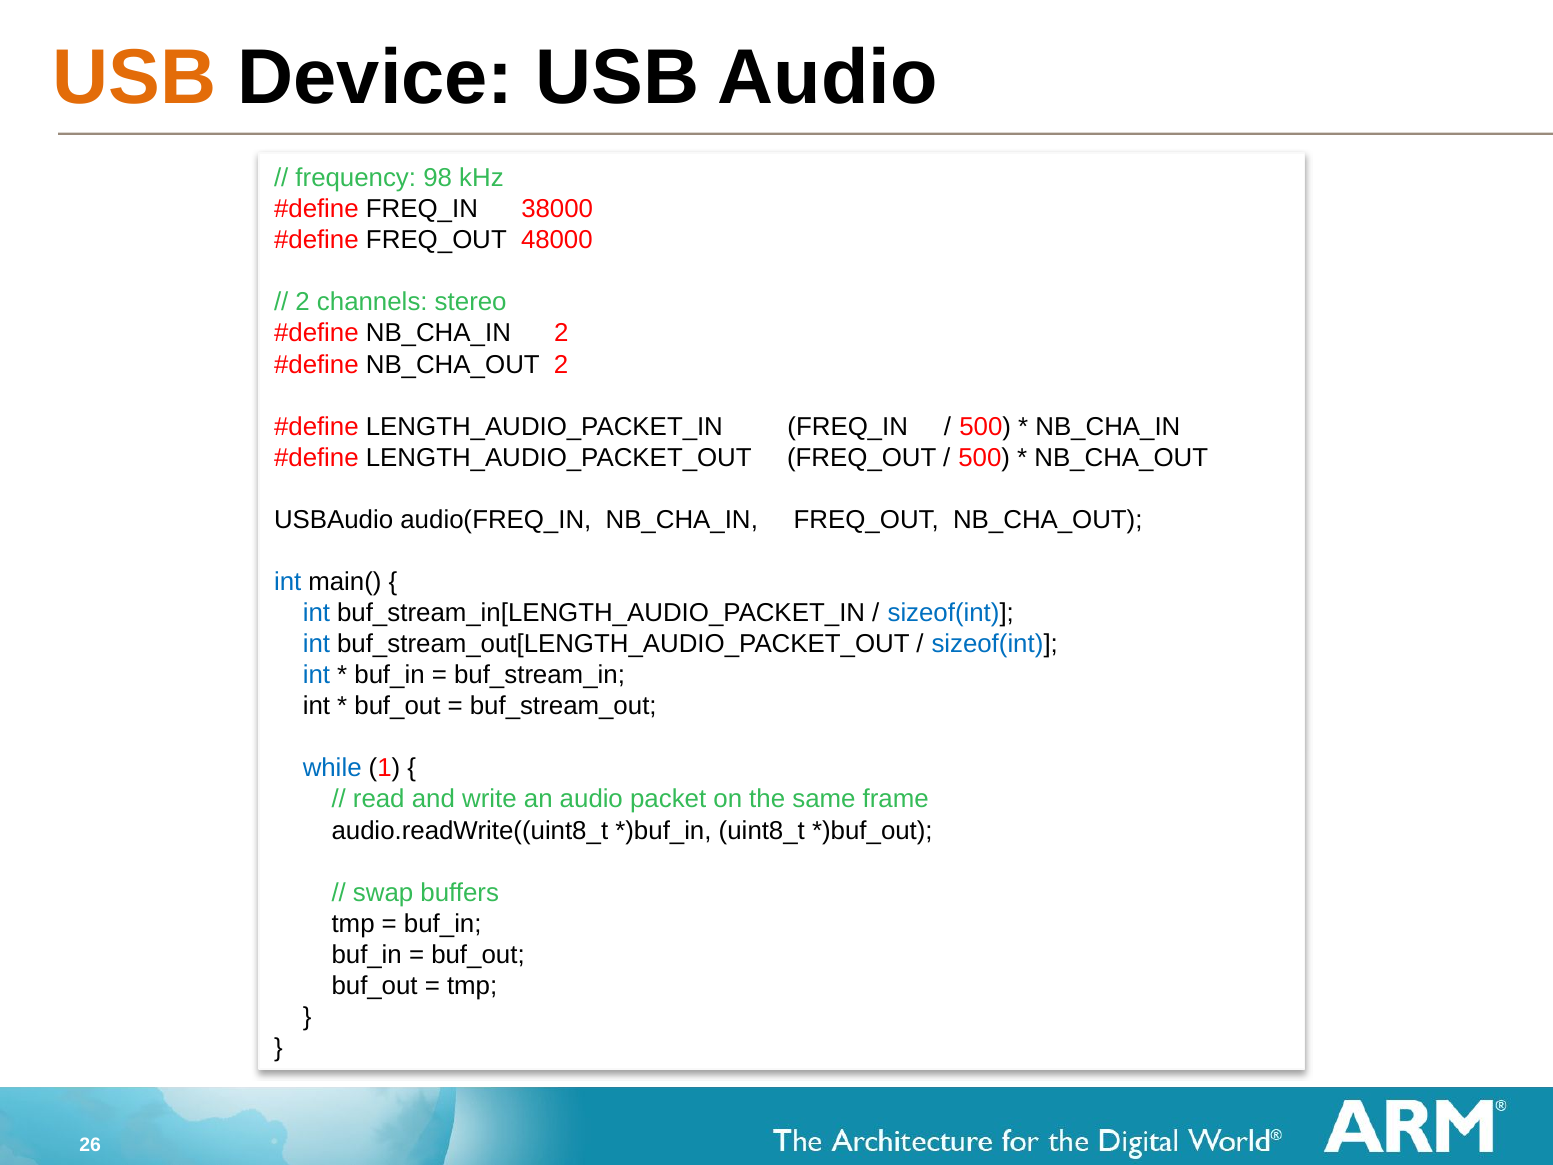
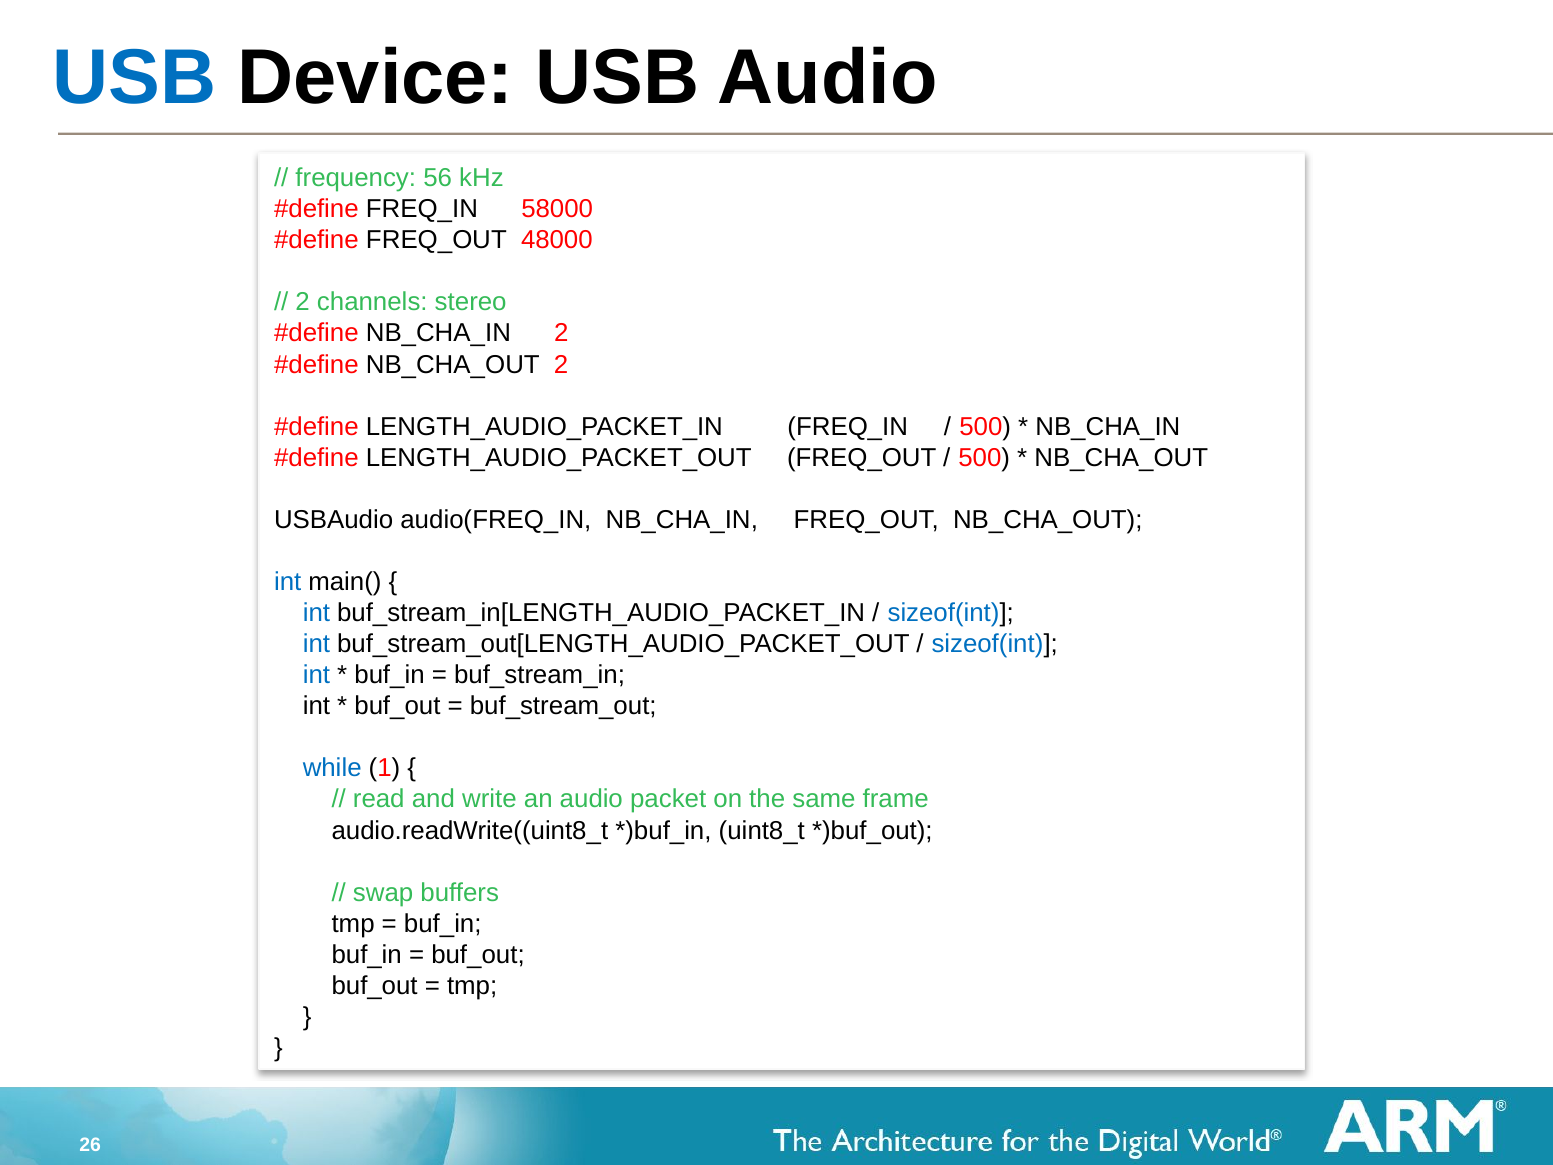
USB at (134, 78) colour: orange -> blue
98: 98 -> 56
38000: 38000 -> 58000
